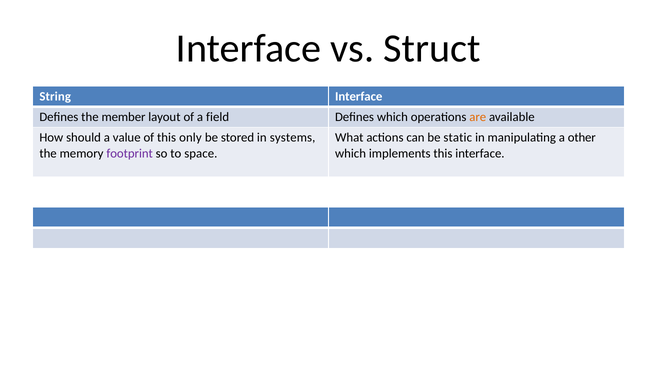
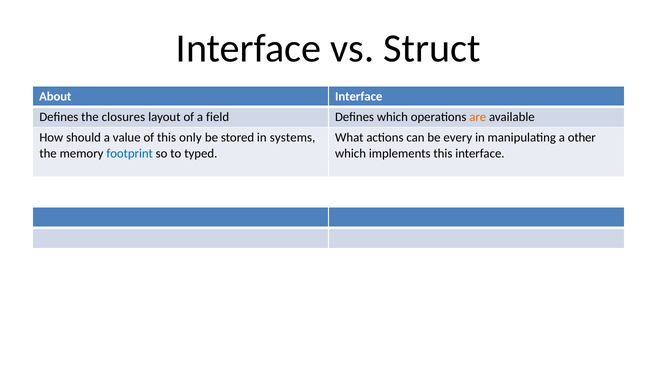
String: String -> About
member: member -> closures
static: static -> every
footprint colour: purple -> blue
space: space -> typed
